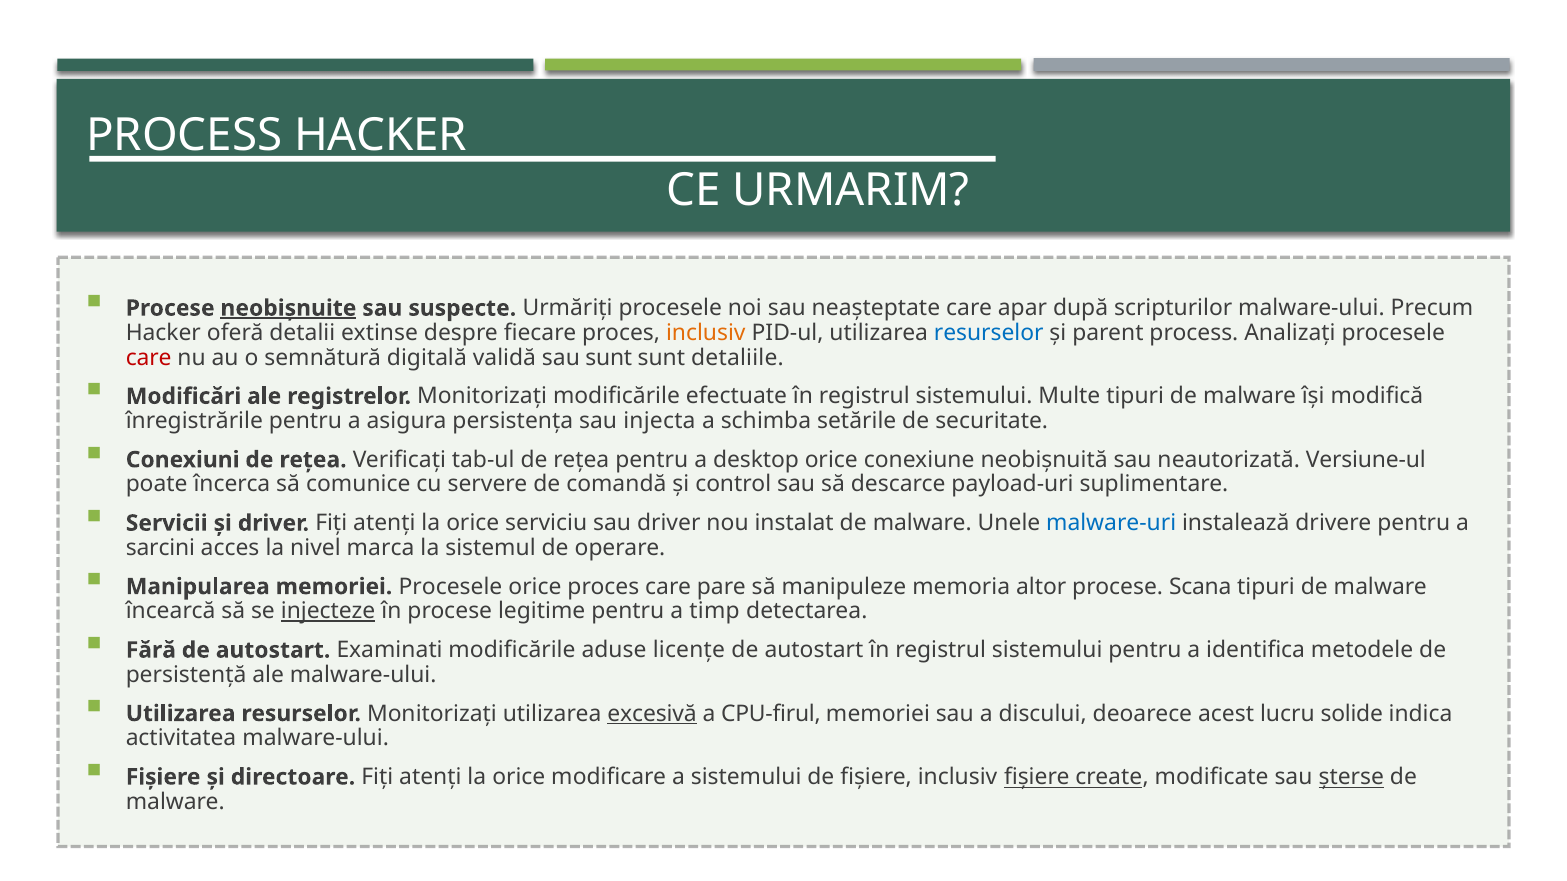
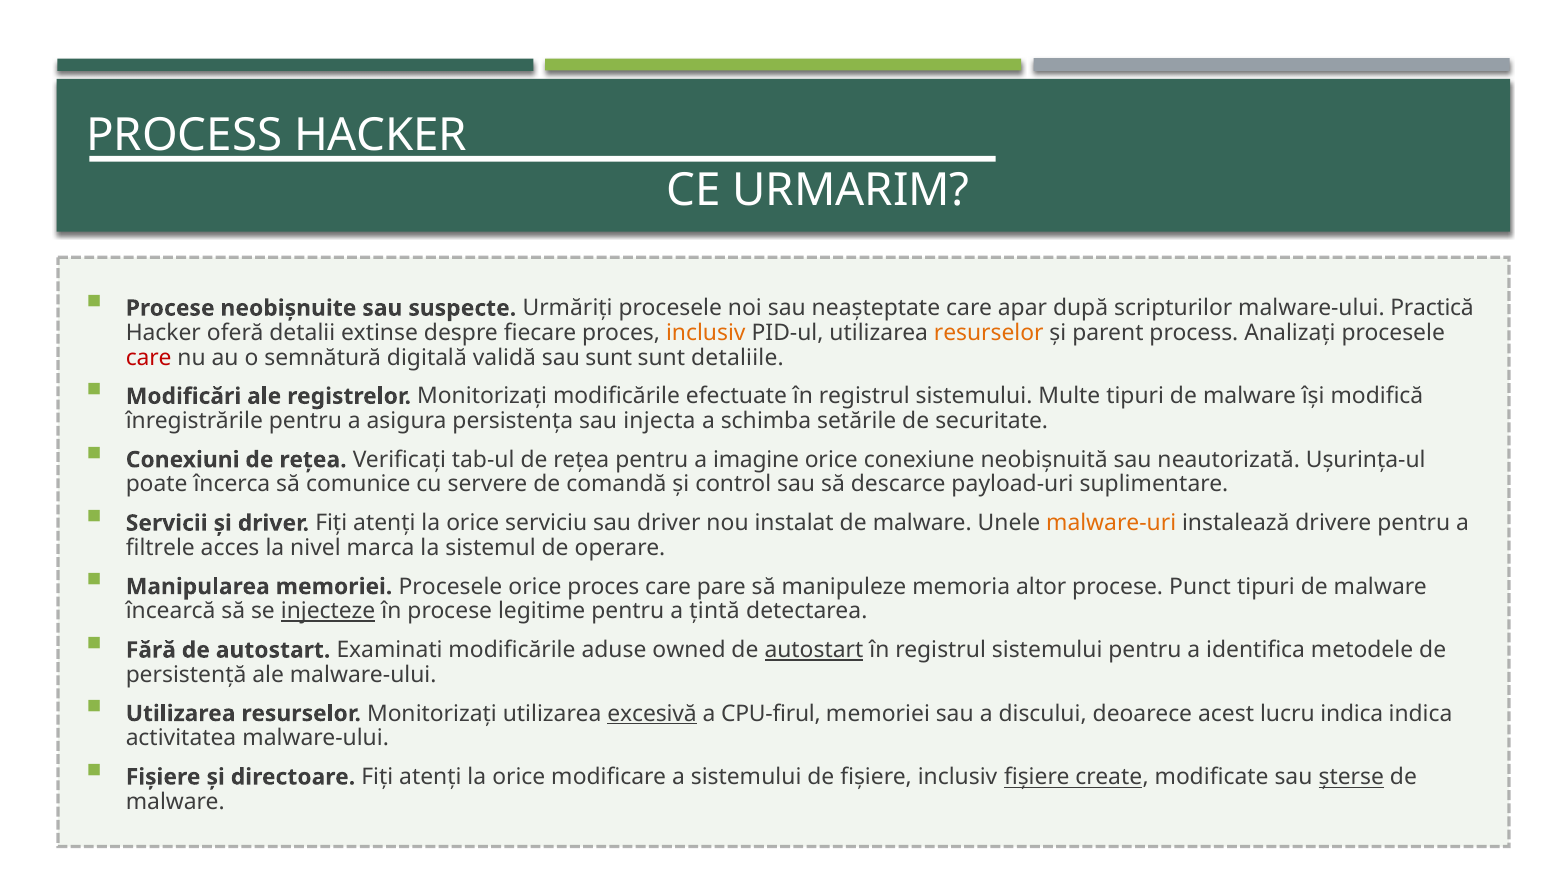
neobișnuite underline: present -> none
Precum: Precum -> Practică
resurselor at (989, 333) colour: blue -> orange
desktop: desktop -> imagine
Versiune-ul: Versiune-ul -> Ușurința-ul
malware-uri colour: blue -> orange
sarcini: sarcini -> filtrele
Scana: Scana -> Punct
timp: timp -> țintă
licențe: licențe -> owned
autostart at (814, 650) underline: none -> present
lucru solide: solide -> indica
